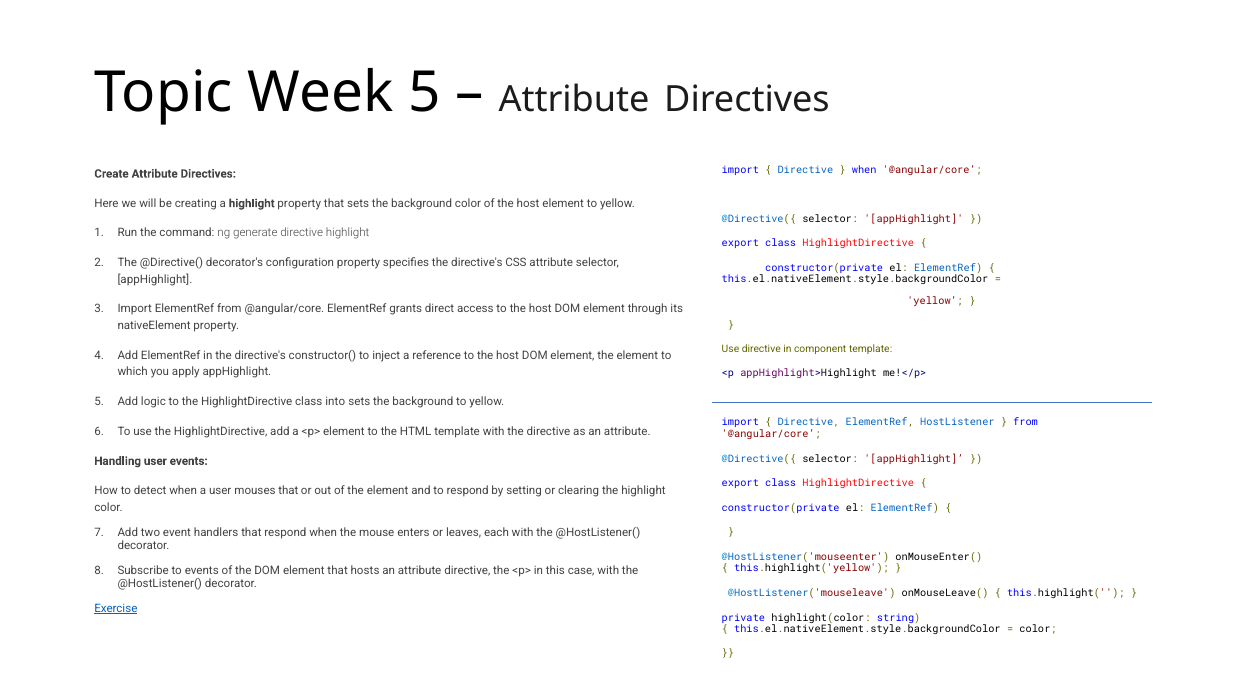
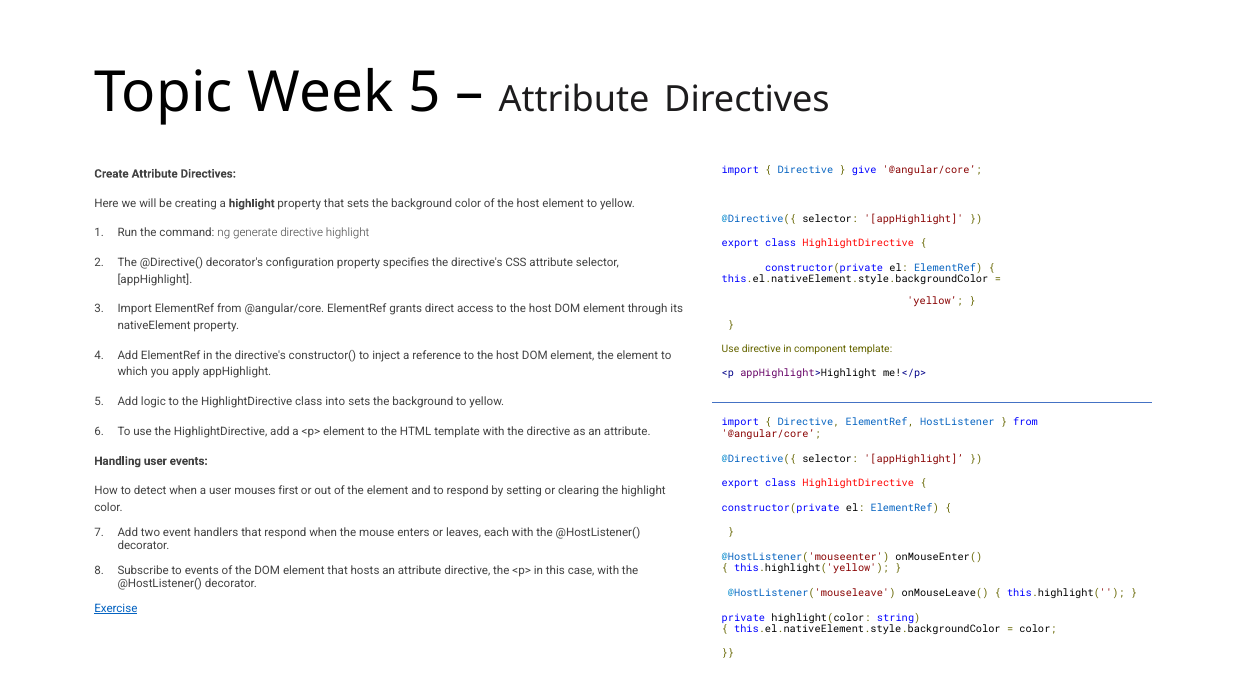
when at (864, 170): when -> give
mouses that: that -> first
